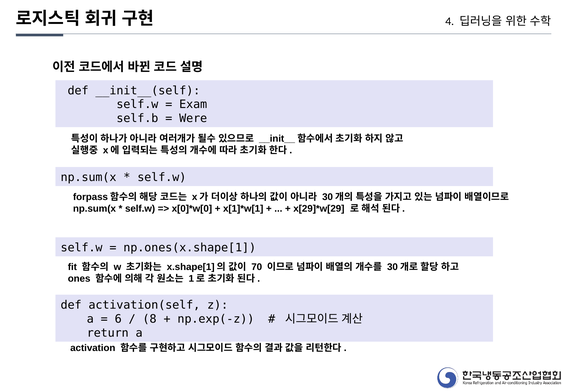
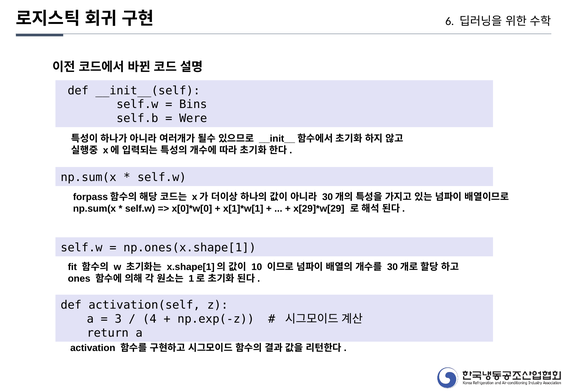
4: 4 -> 6
Exam: Exam -> Bins
70: 70 -> 10
6: 6 -> 3
8: 8 -> 4
